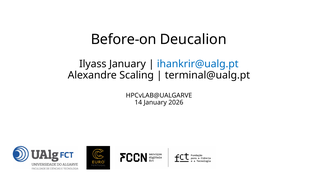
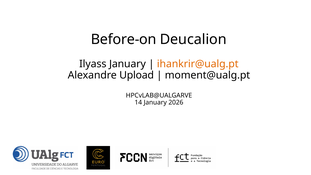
ihankrir@ualg.pt colour: blue -> orange
Scaling: Scaling -> Upload
terminal@ualg.pt: terminal@ualg.pt -> moment@ualg.pt
